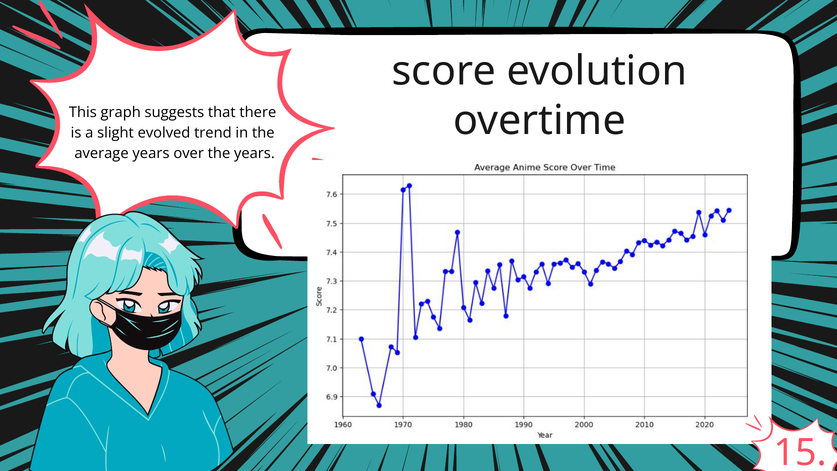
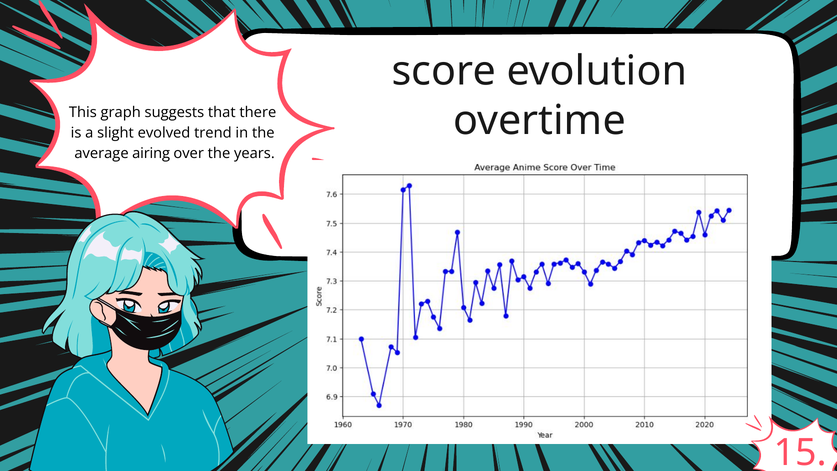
average years: years -> airing
